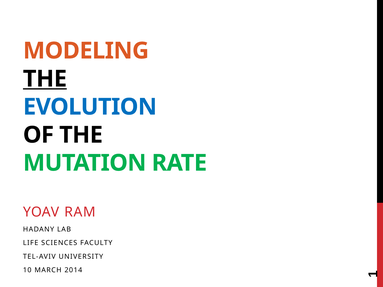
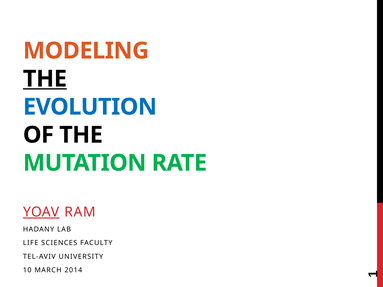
YOAV underline: none -> present
